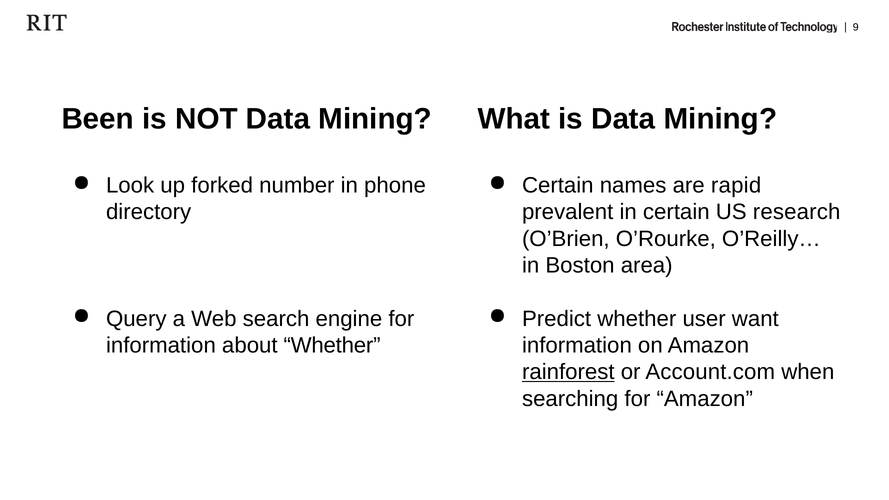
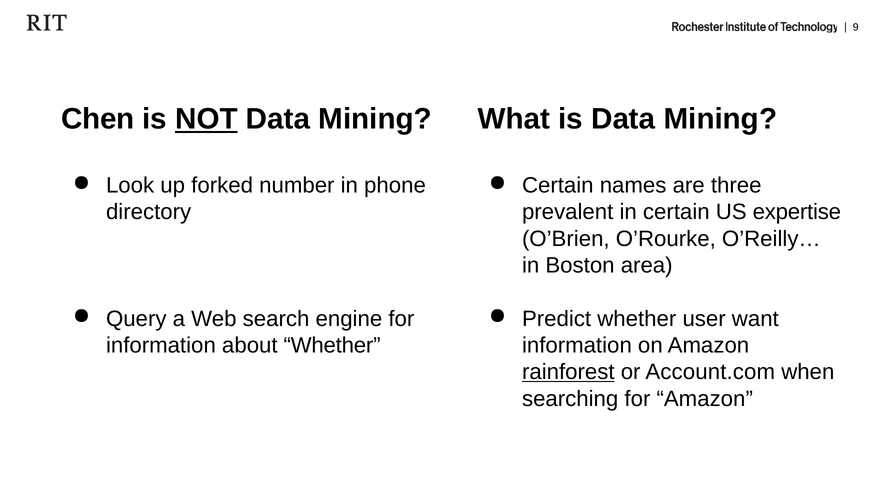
Been: Been -> Chen
NOT underline: none -> present
rapid: rapid -> three
research: research -> expertise
